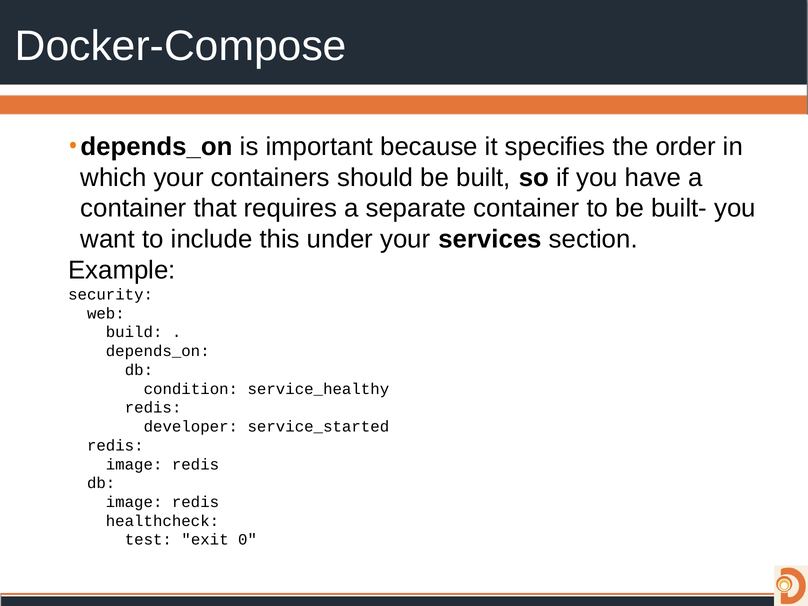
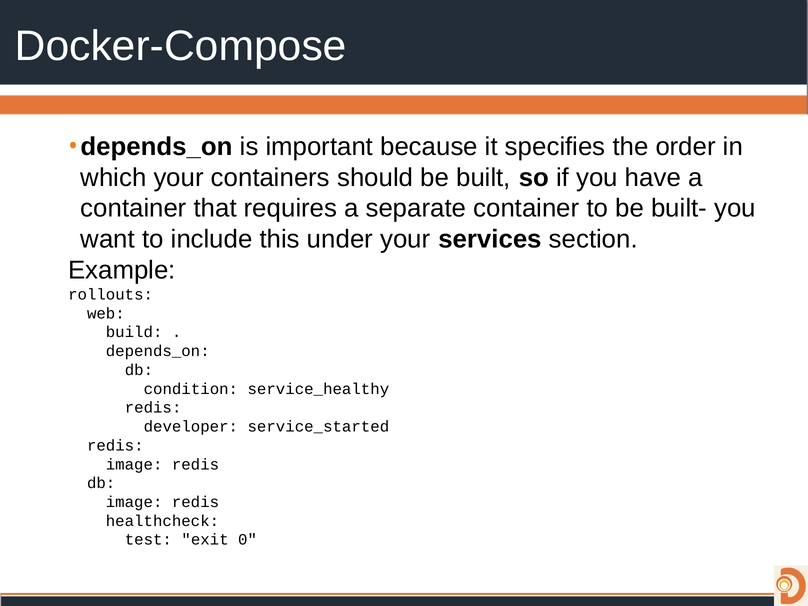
security: security -> rollouts
